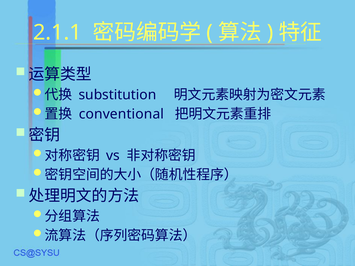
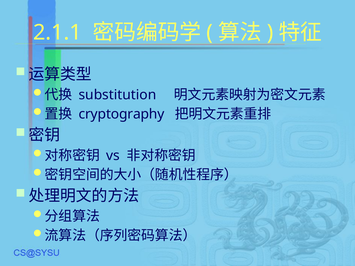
conventional: conventional -> cryptography
